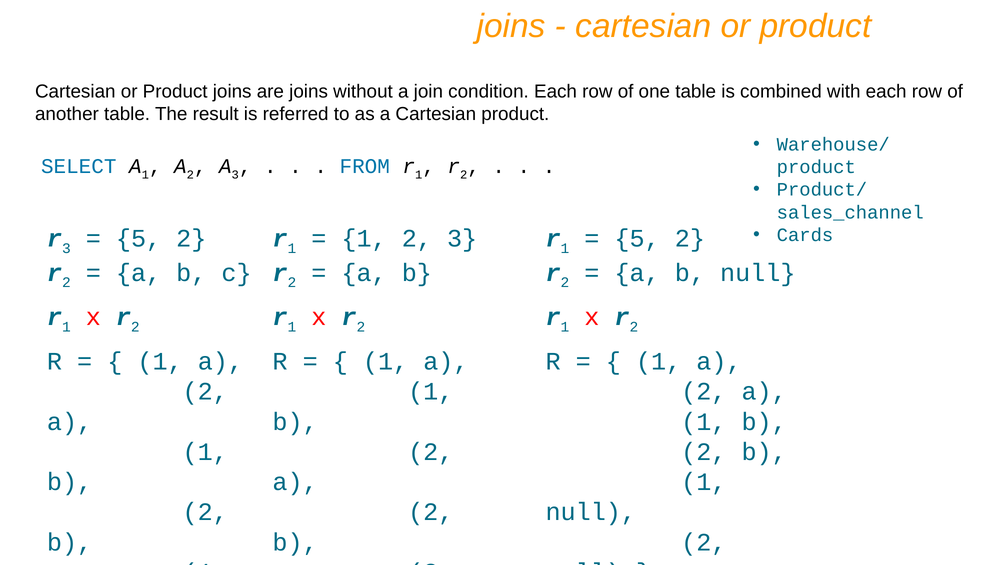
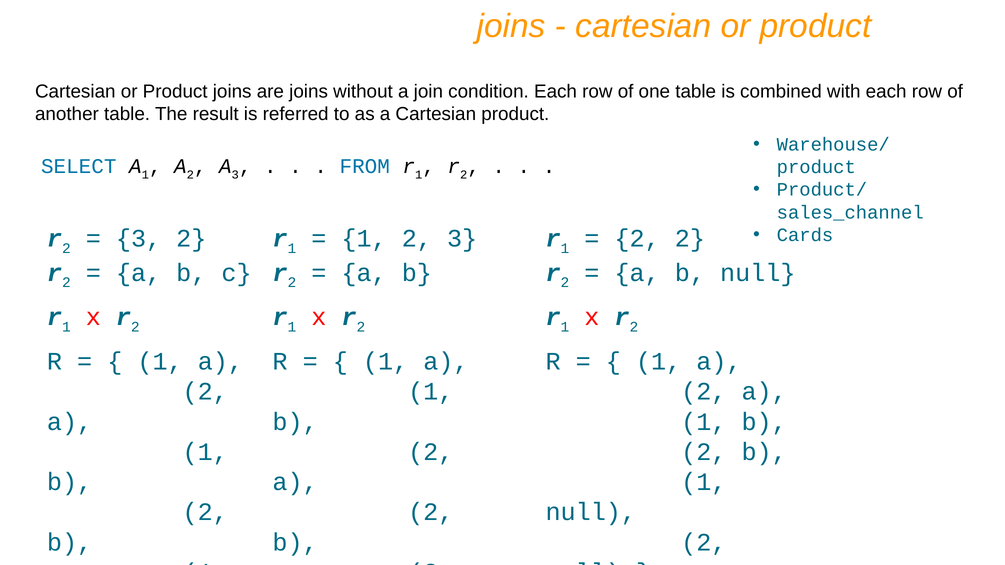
3 at (66, 248): 3 -> 2
5 at (139, 239): 5 -> 3
5 at (637, 239): 5 -> 2
